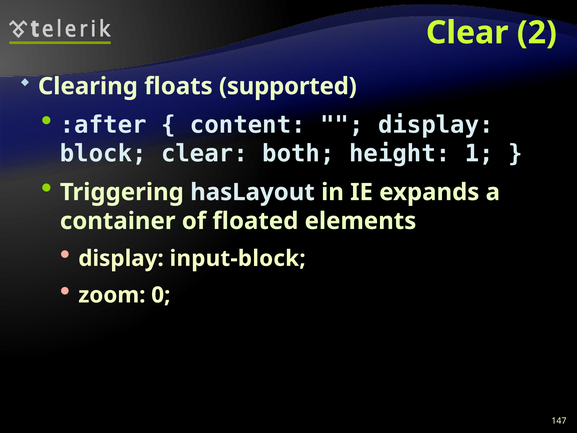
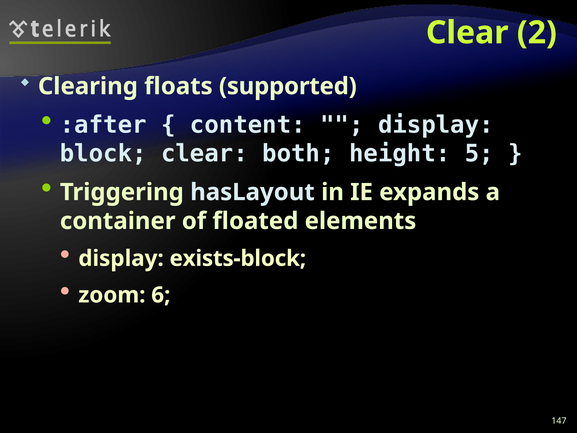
1: 1 -> 5
input-block: input-block -> exists-block
0: 0 -> 6
